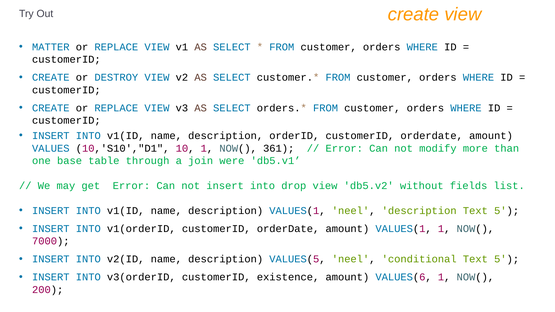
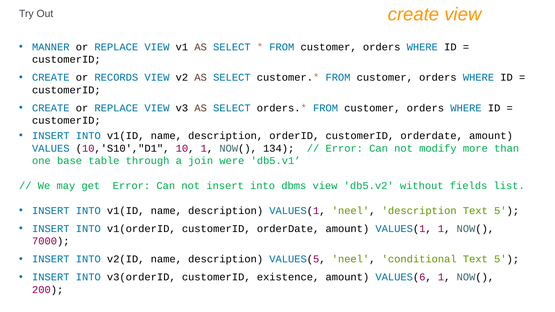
MATTER: MATTER -> MANNER
DESTROY: DESTROY -> RECORDS
361: 361 -> 134
drop: drop -> dbms
